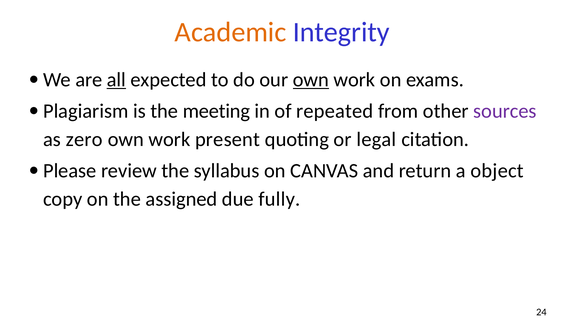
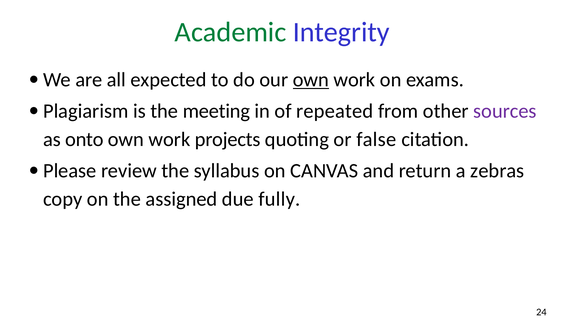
Academic colour: orange -> green
all underline: present -> none
zero: zero -> onto
present: present -> projects
legal: legal -> false
object: object -> zebras
